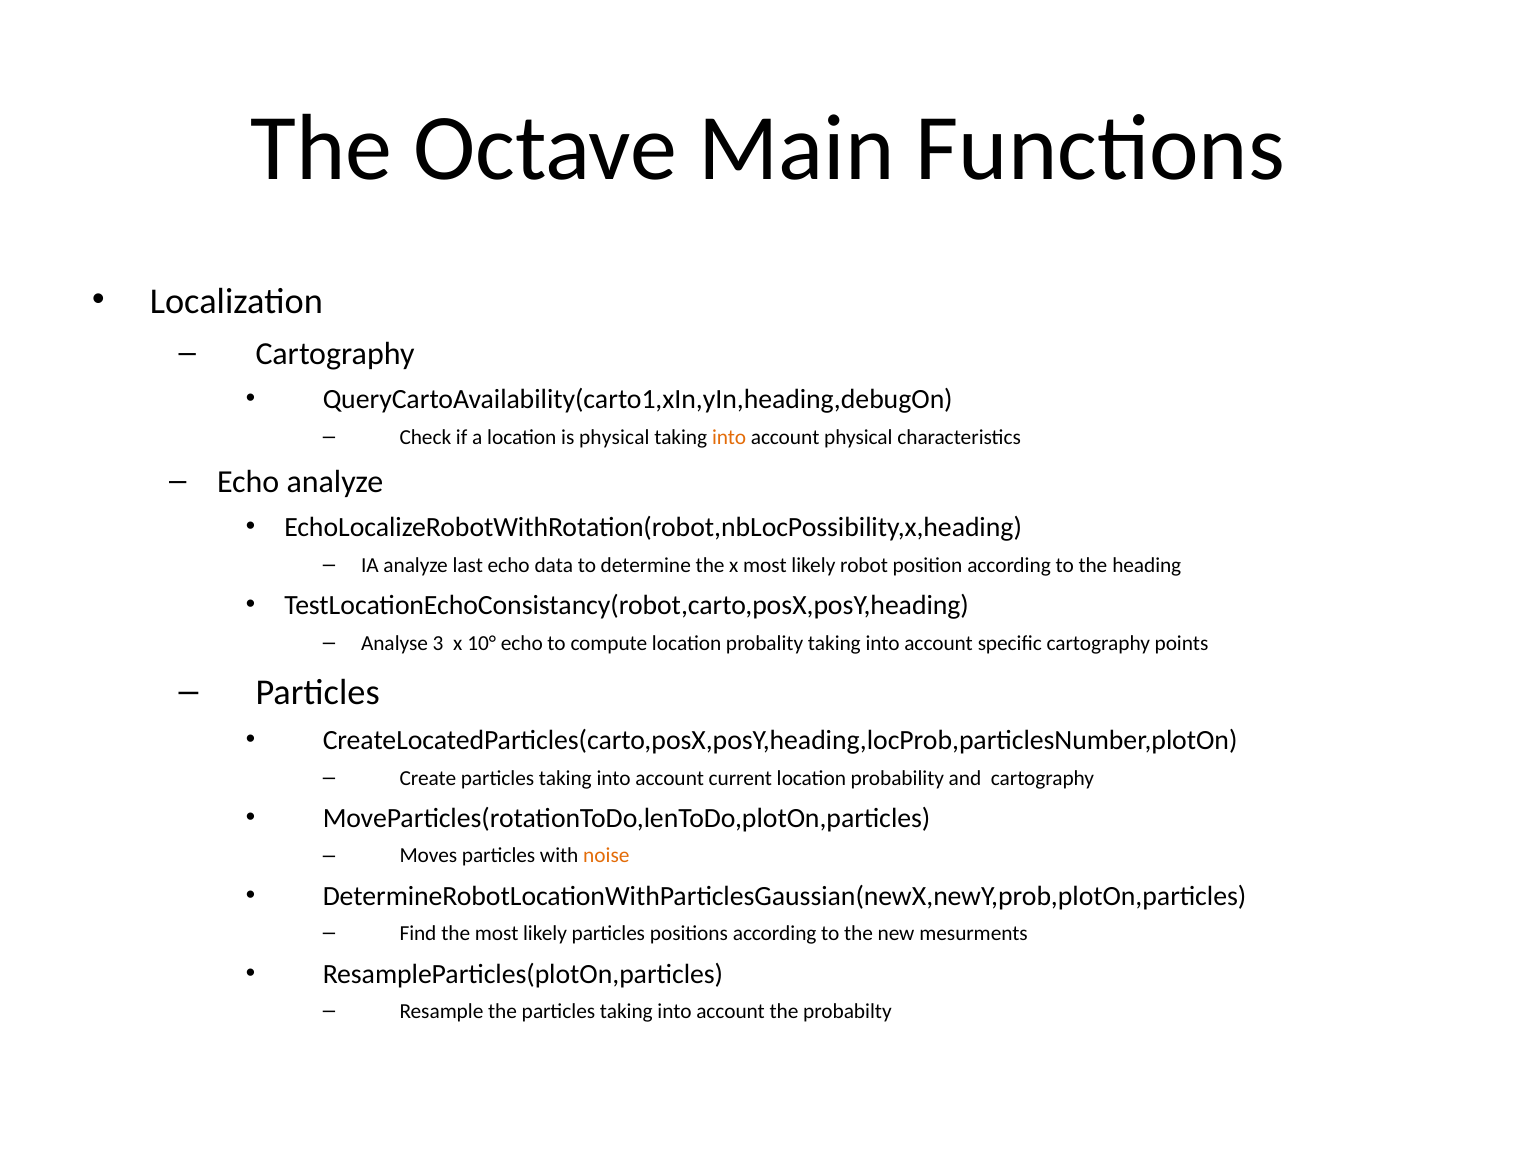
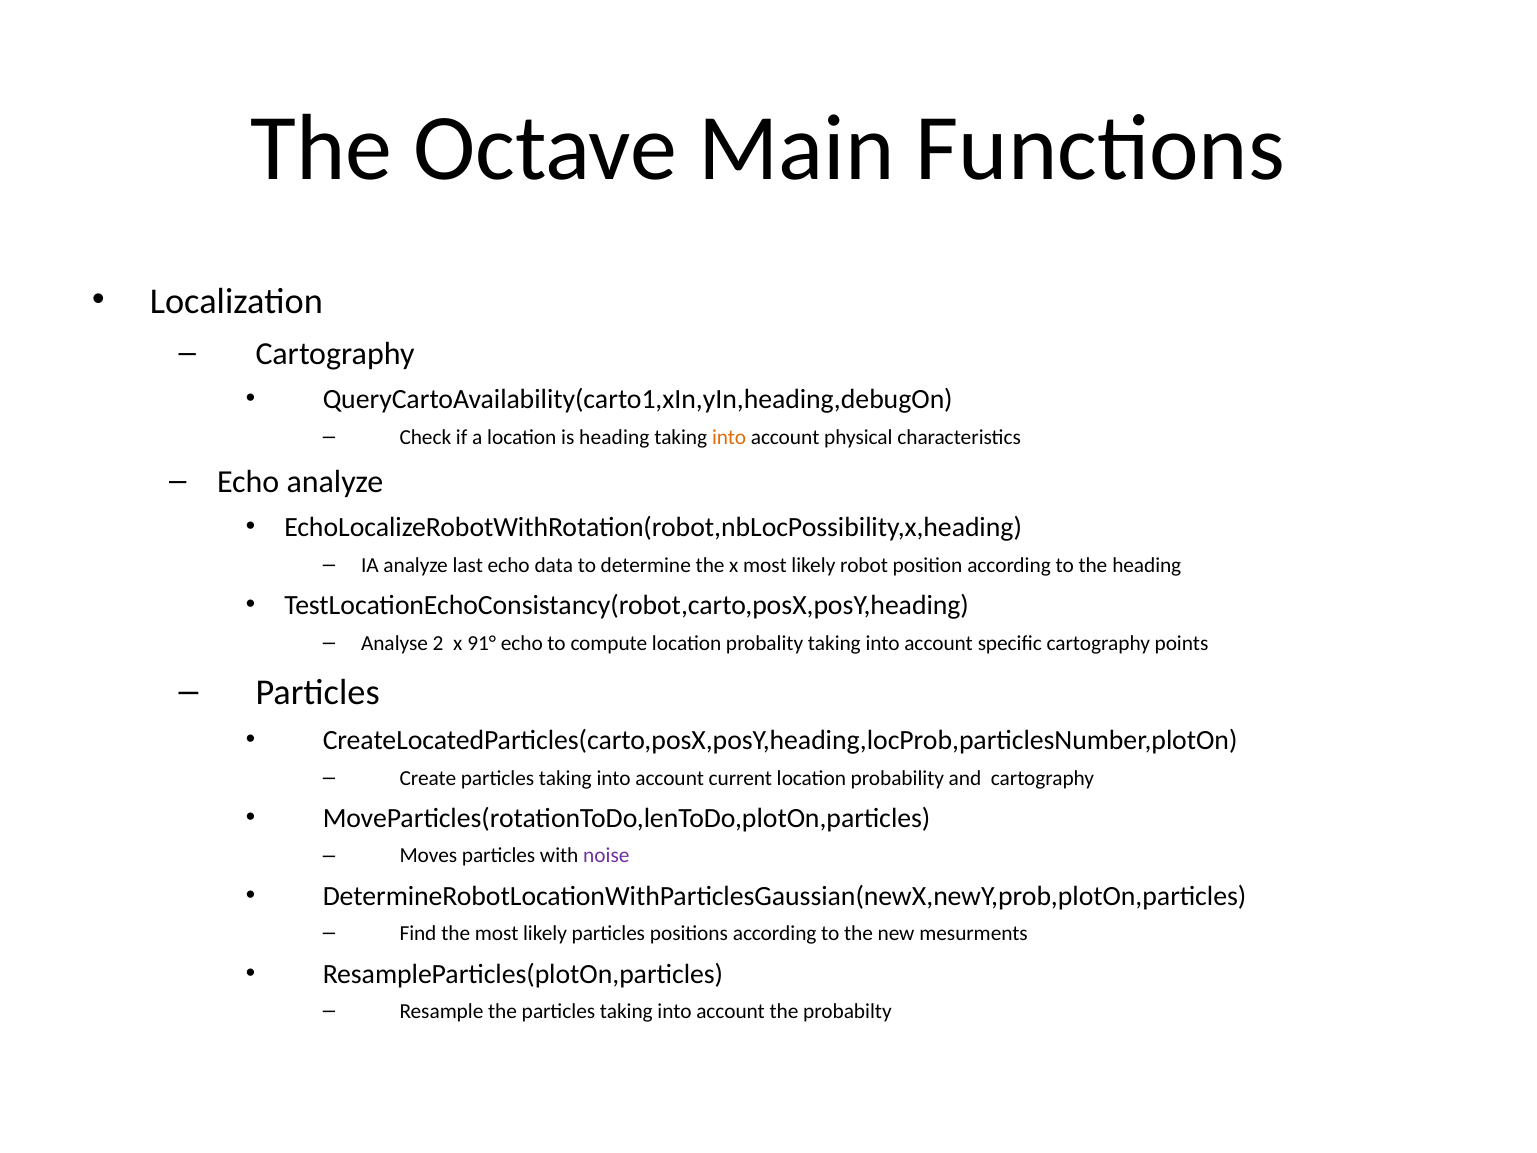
is physical: physical -> heading
3: 3 -> 2
10°: 10° -> 91°
noise colour: orange -> purple
